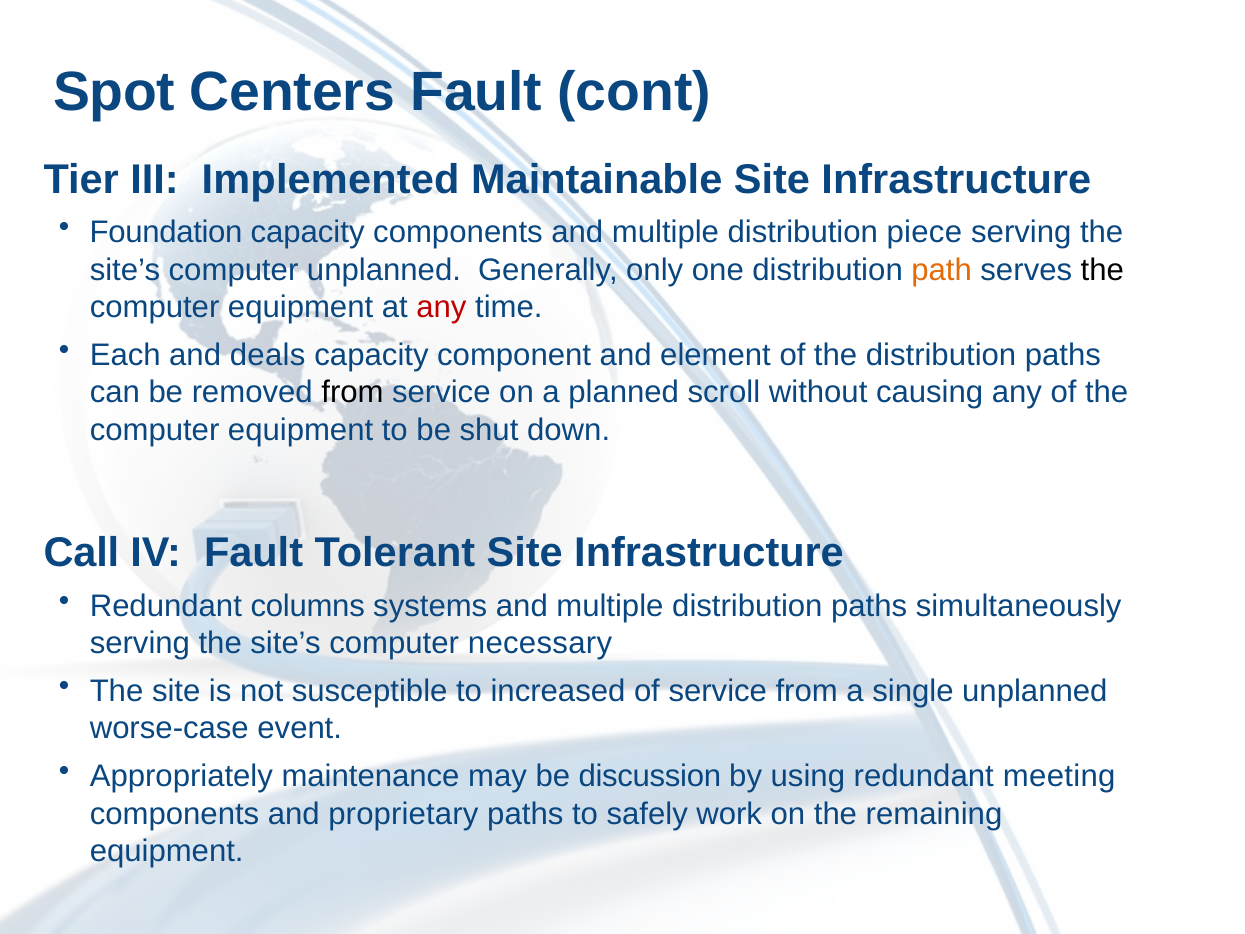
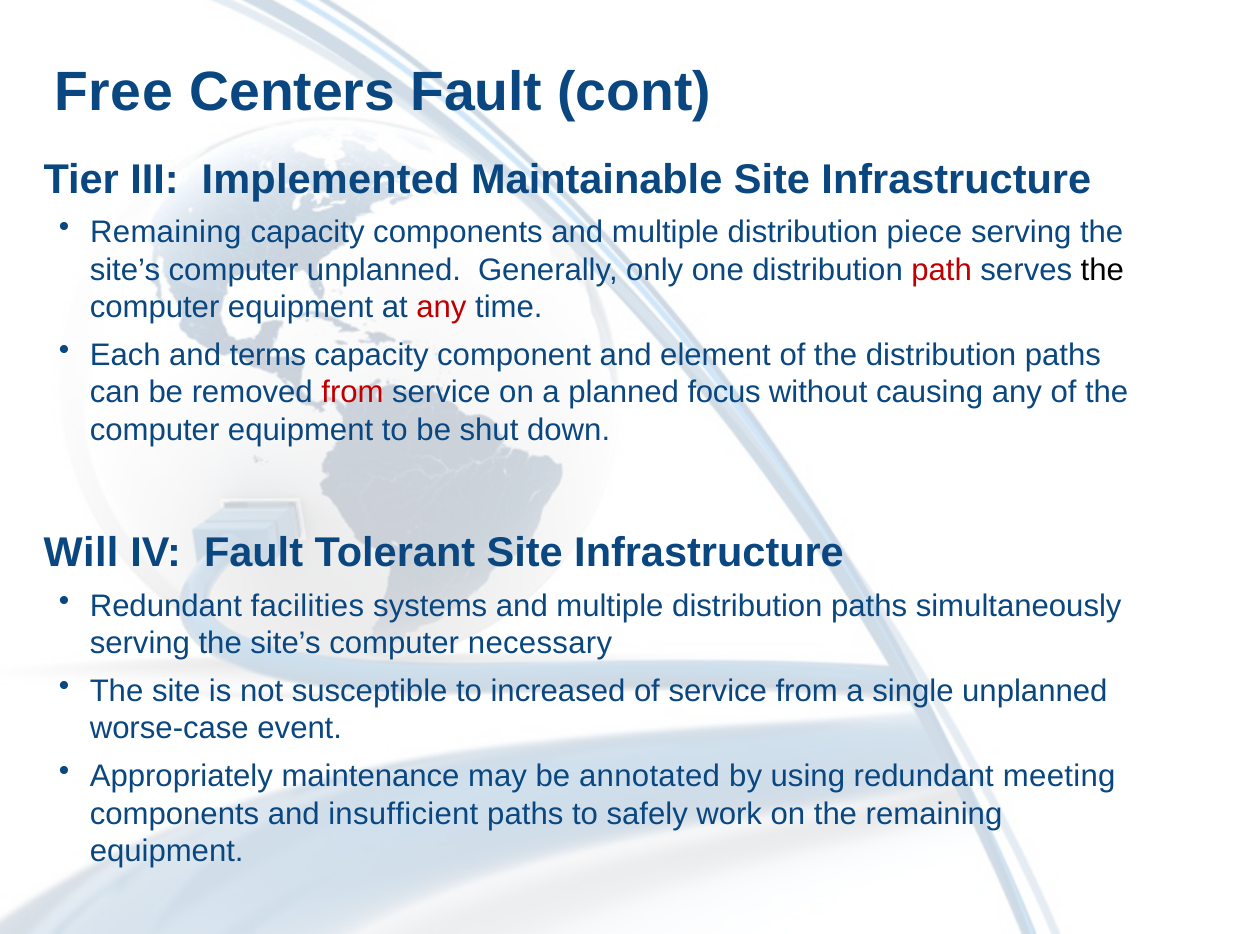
Spot: Spot -> Free
Foundation at (166, 233): Foundation -> Remaining
path colour: orange -> red
deals: deals -> terms
from at (352, 392) colour: black -> red
scroll: scroll -> focus
Call: Call -> Will
columns: columns -> facilities
discussion: discussion -> annotated
proprietary: proprietary -> insufficient
